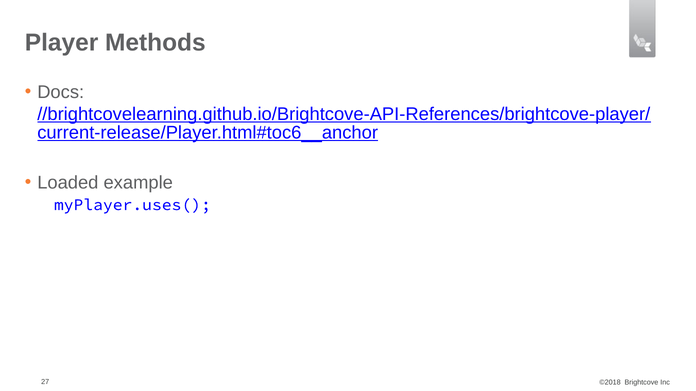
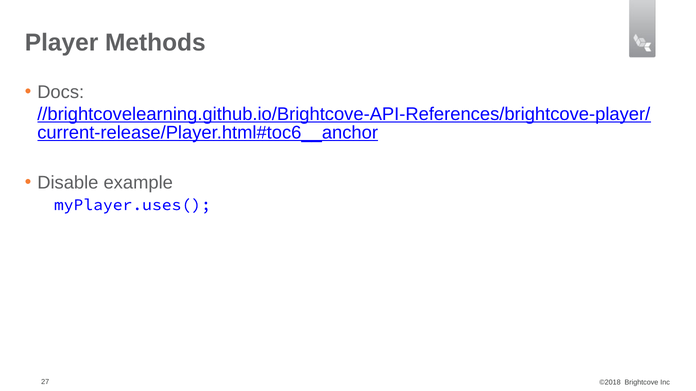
Loaded: Loaded -> Disable
